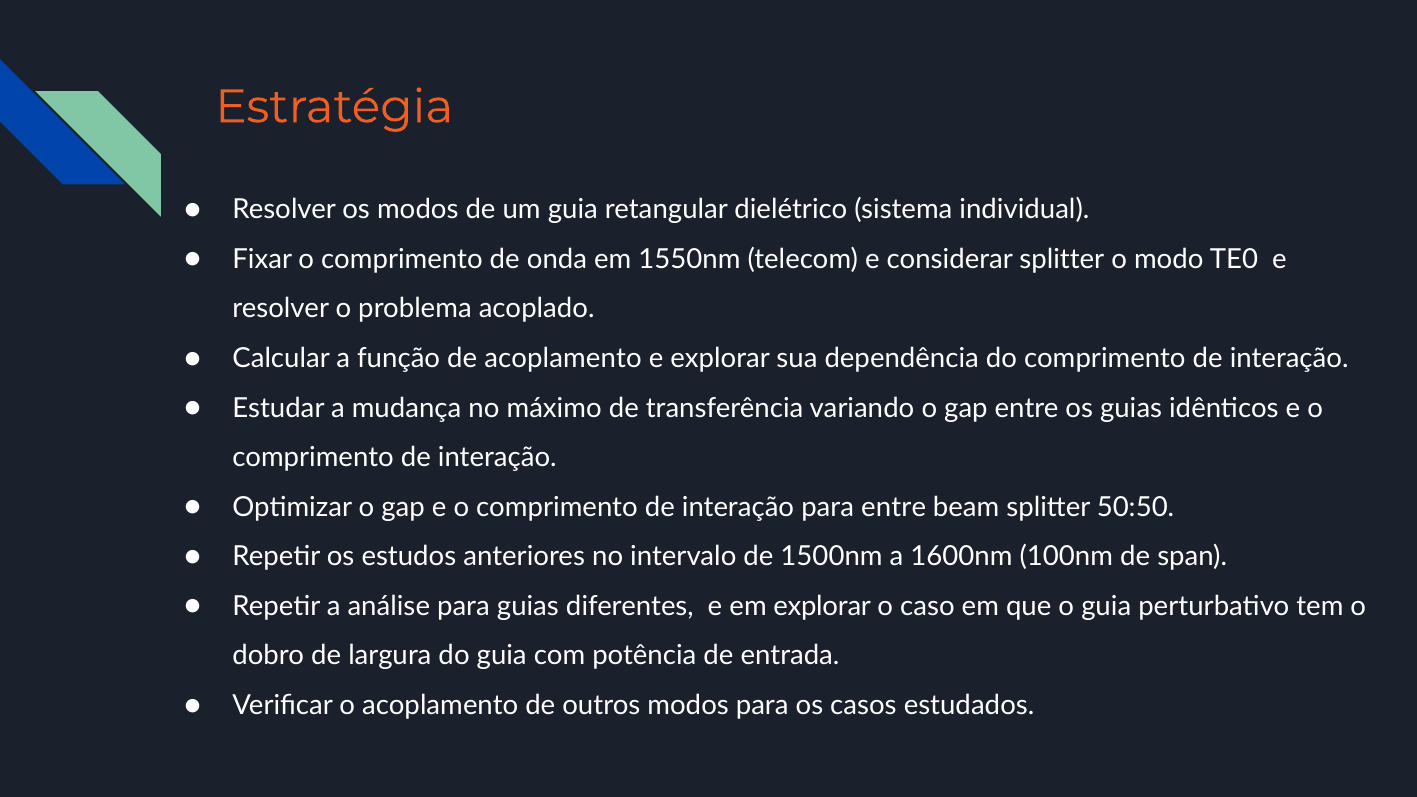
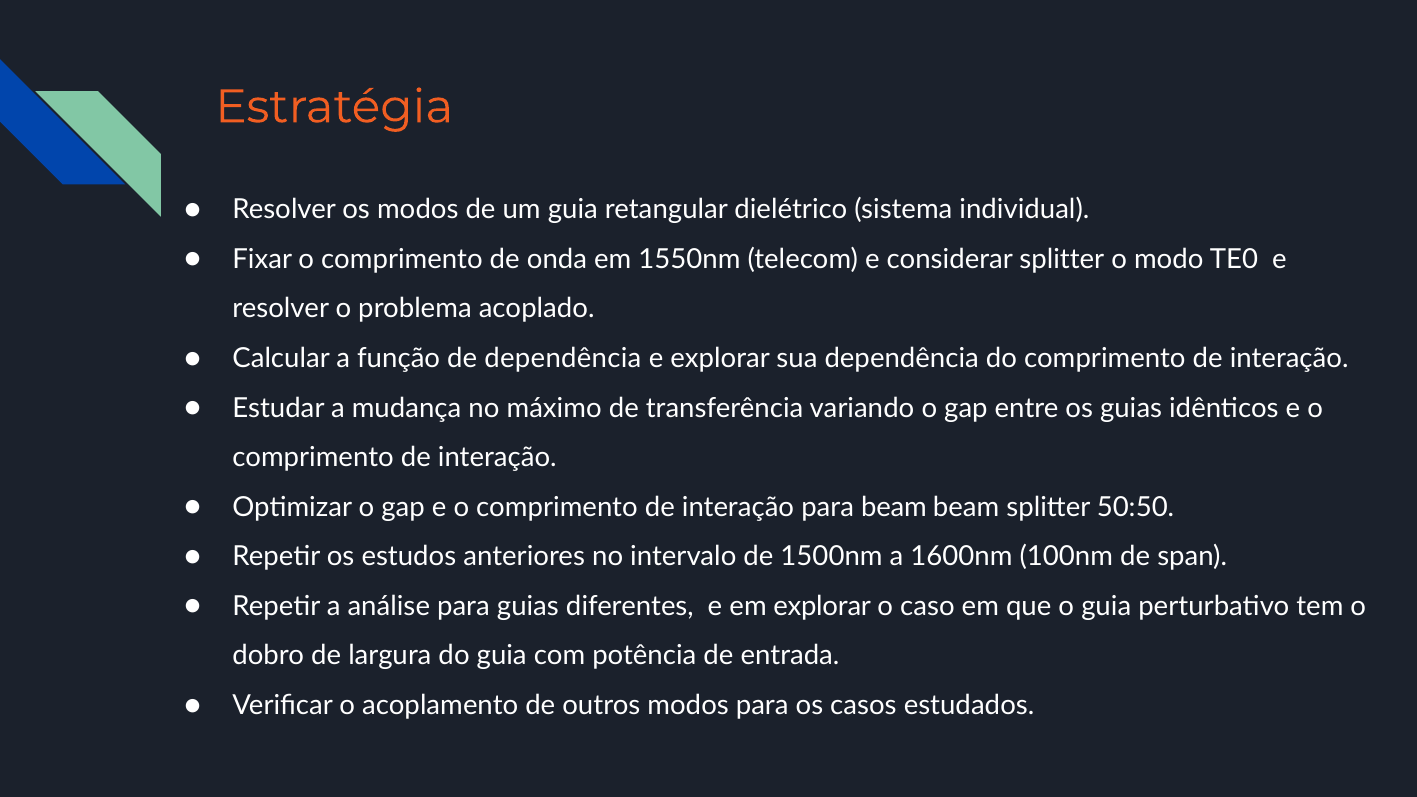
de acoplamento: acoplamento -> dependência
para entre: entre -> beam
